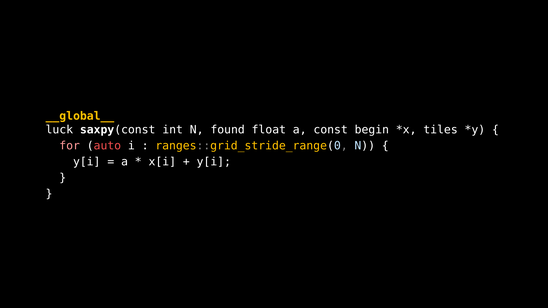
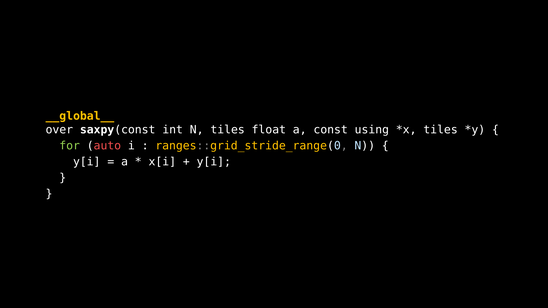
luck: luck -> over
N found: found -> tiles
begin: begin -> using
for colour: pink -> light green
